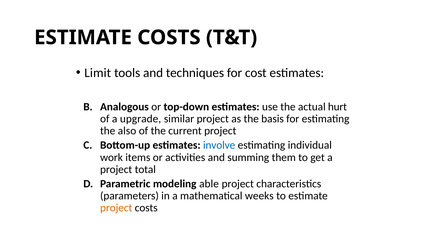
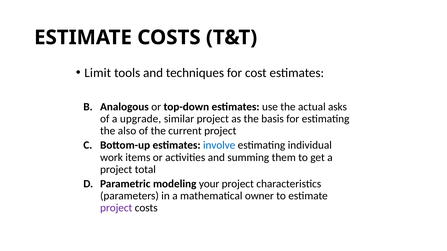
hurt: hurt -> asks
able: able -> your
weeks: weeks -> owner
project at (116, 208) colour: orange -> purple
